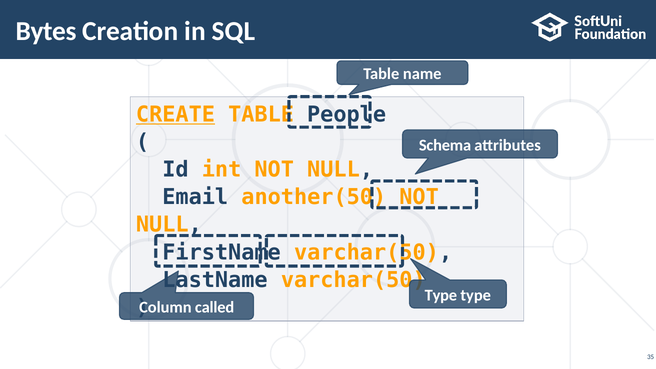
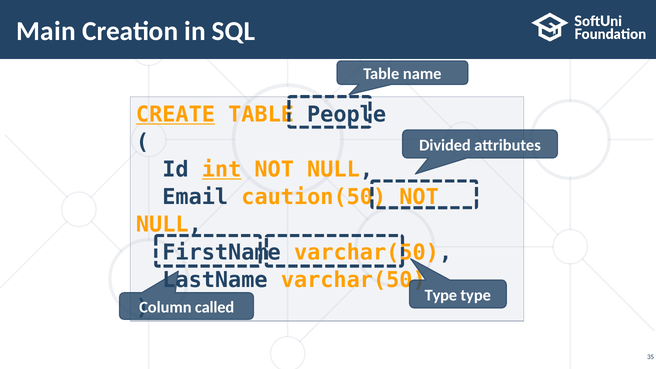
Bytes: Bytes -> Main
Schema: Schema -> Divided
int underline: none -> present
another(50: another(50 -> caution(50
